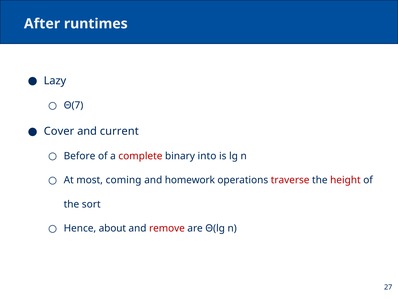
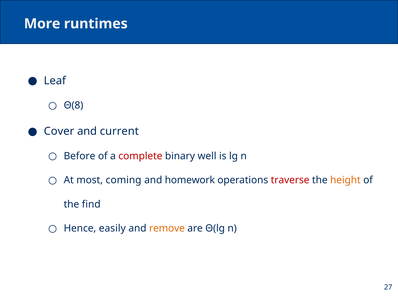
After: After -> More
Lazy: Lazy -> Leaf
Θ(7: Θ(7 -> Θ(8
into: into -> well
height colour: red -> orange
sort: sort -> find
about: about -> easily
remove colour: red -> orange
